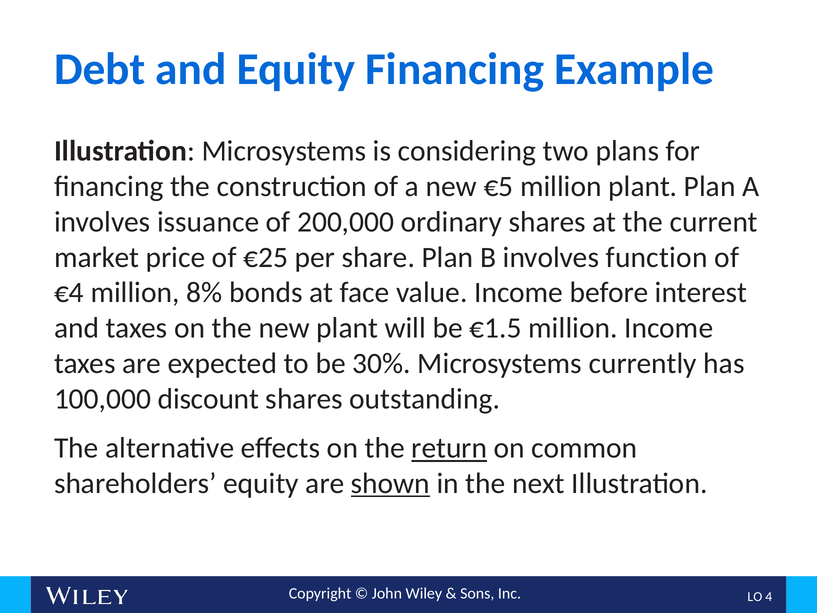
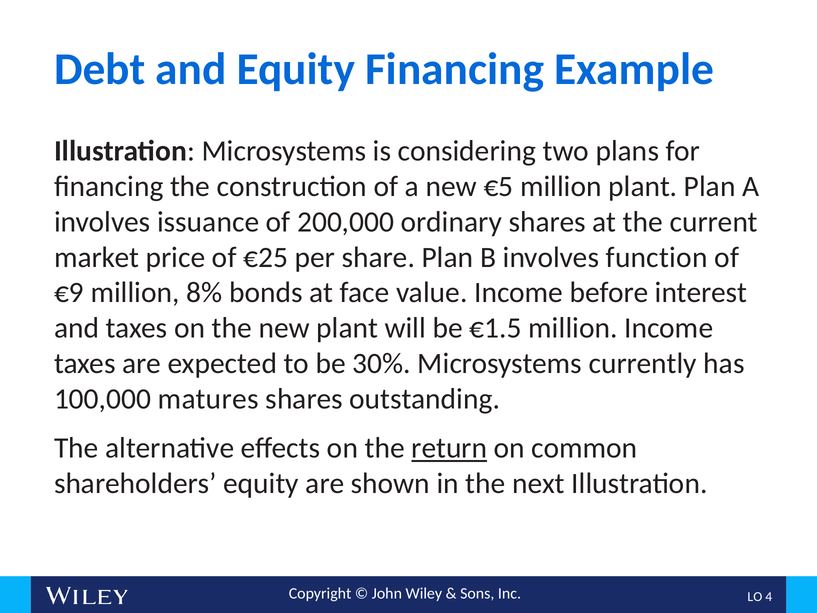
€4: €4 -> €9
discount: discount -> matures
shown underline: present -> none
